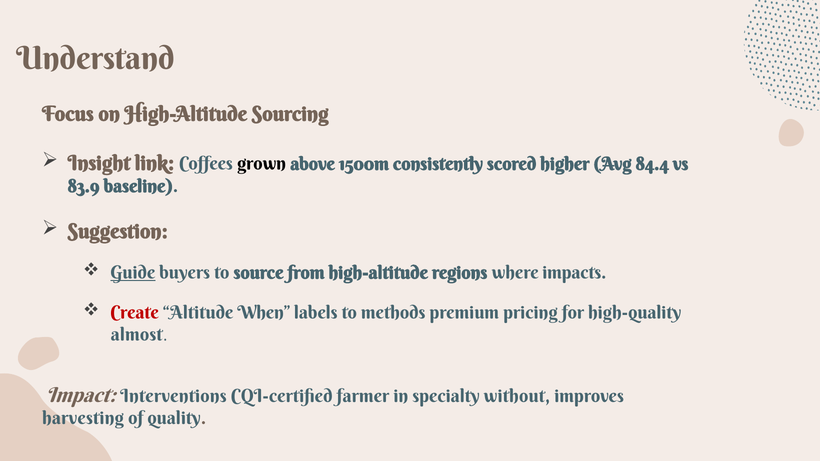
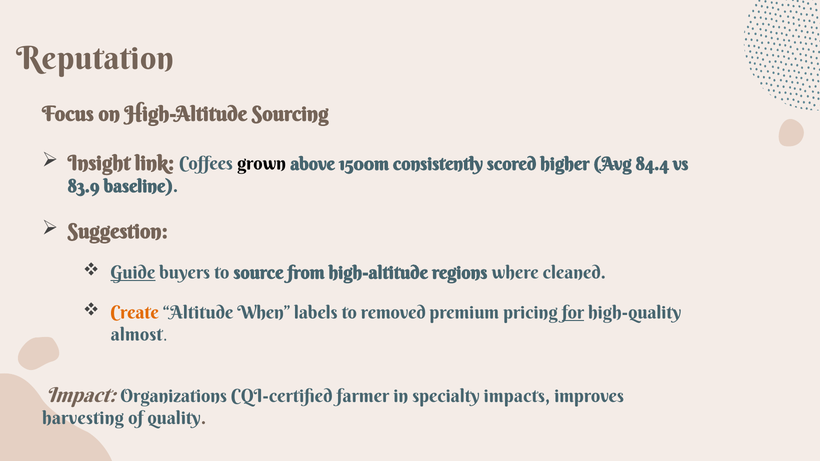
Understand: Understand -> Reputation
impacts: impacts -> cleaned
Create colour: red -> orange
methods: methods -> removed
for underline: none -> present
Interventions: Interventions -> Organizations
without: without -> impacts
